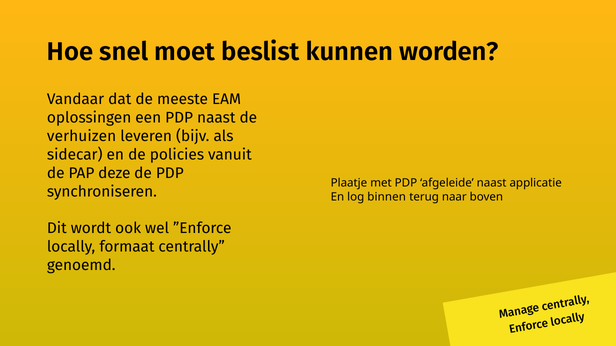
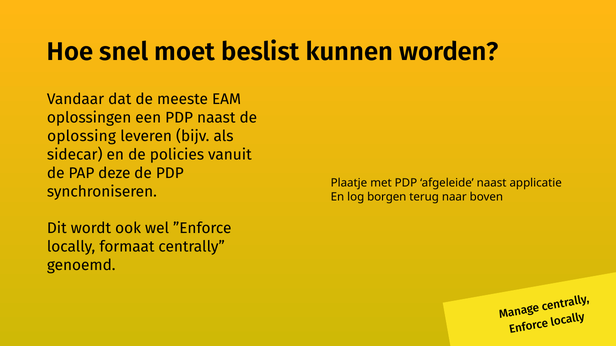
verhuizen: verhuizen -> oplossing
binnen: binnen -> borgen
